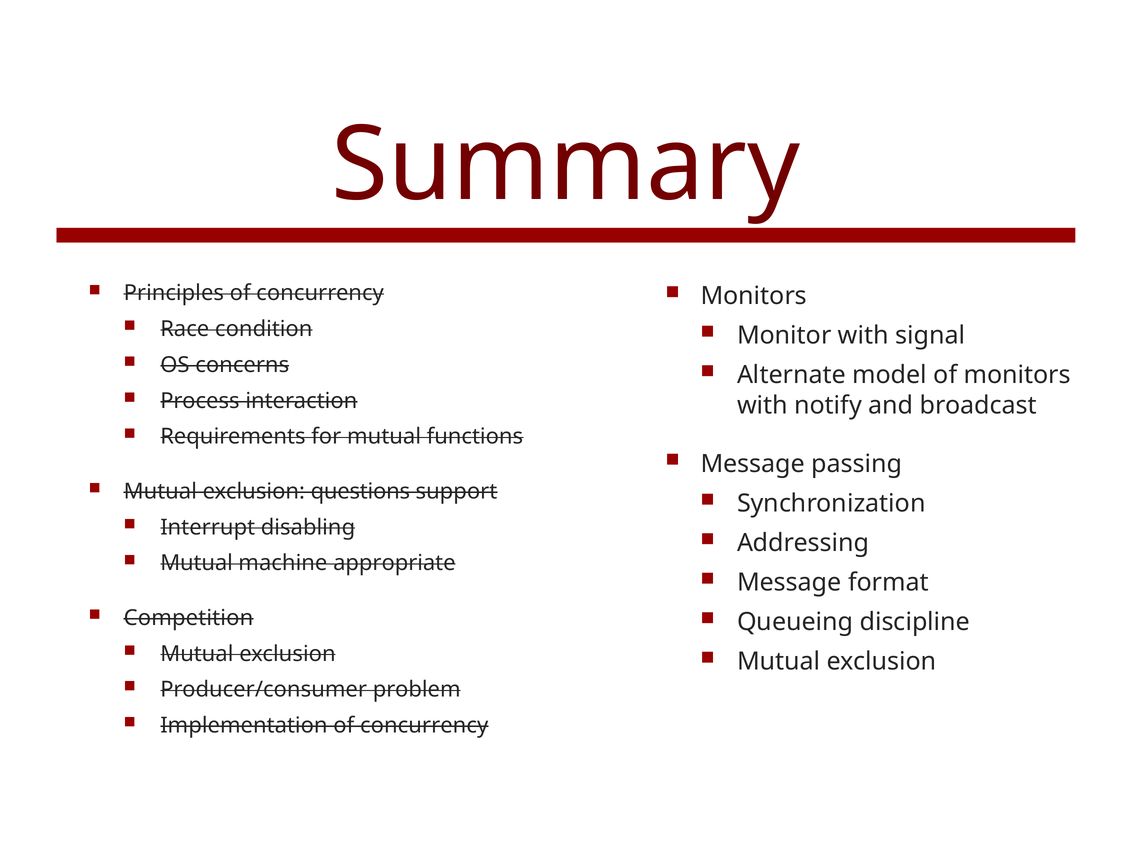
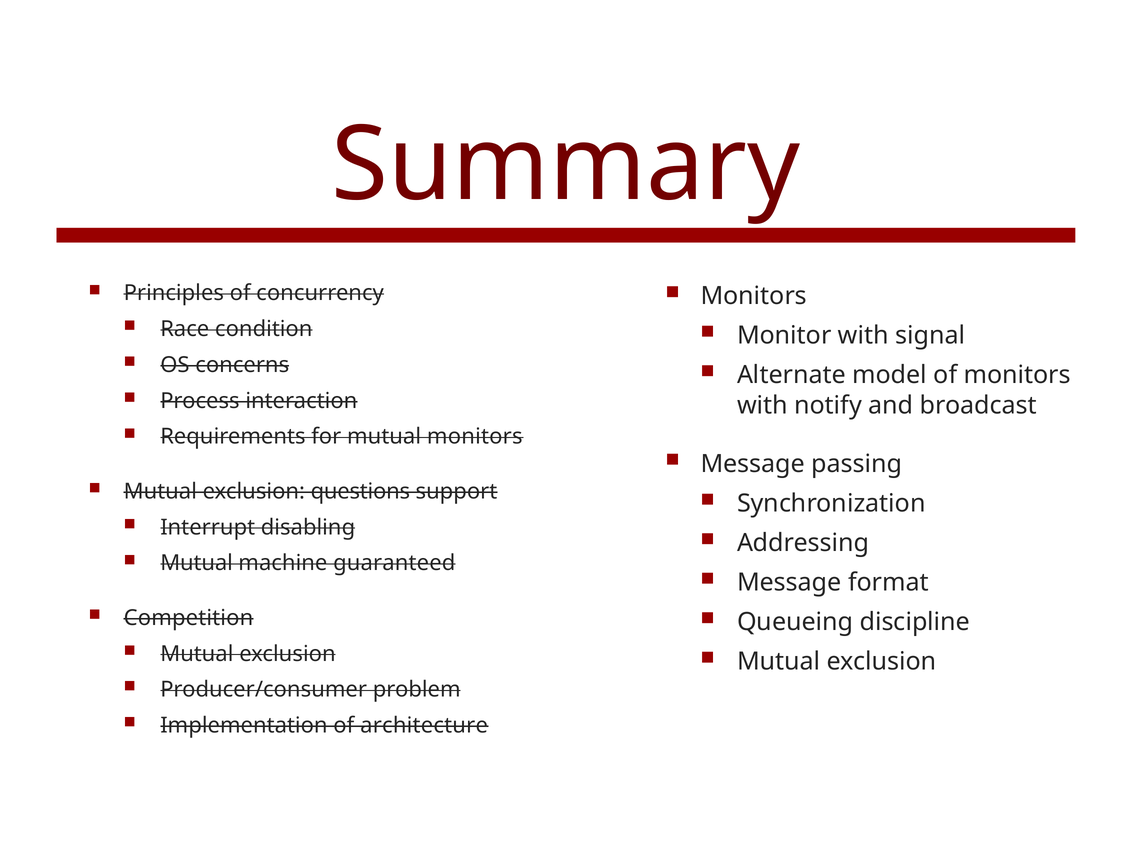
mutual functions: functions -> monitors
appropriate: appropriate -> guaranteed
Implementation of concurrency: concurrency -> architecture
